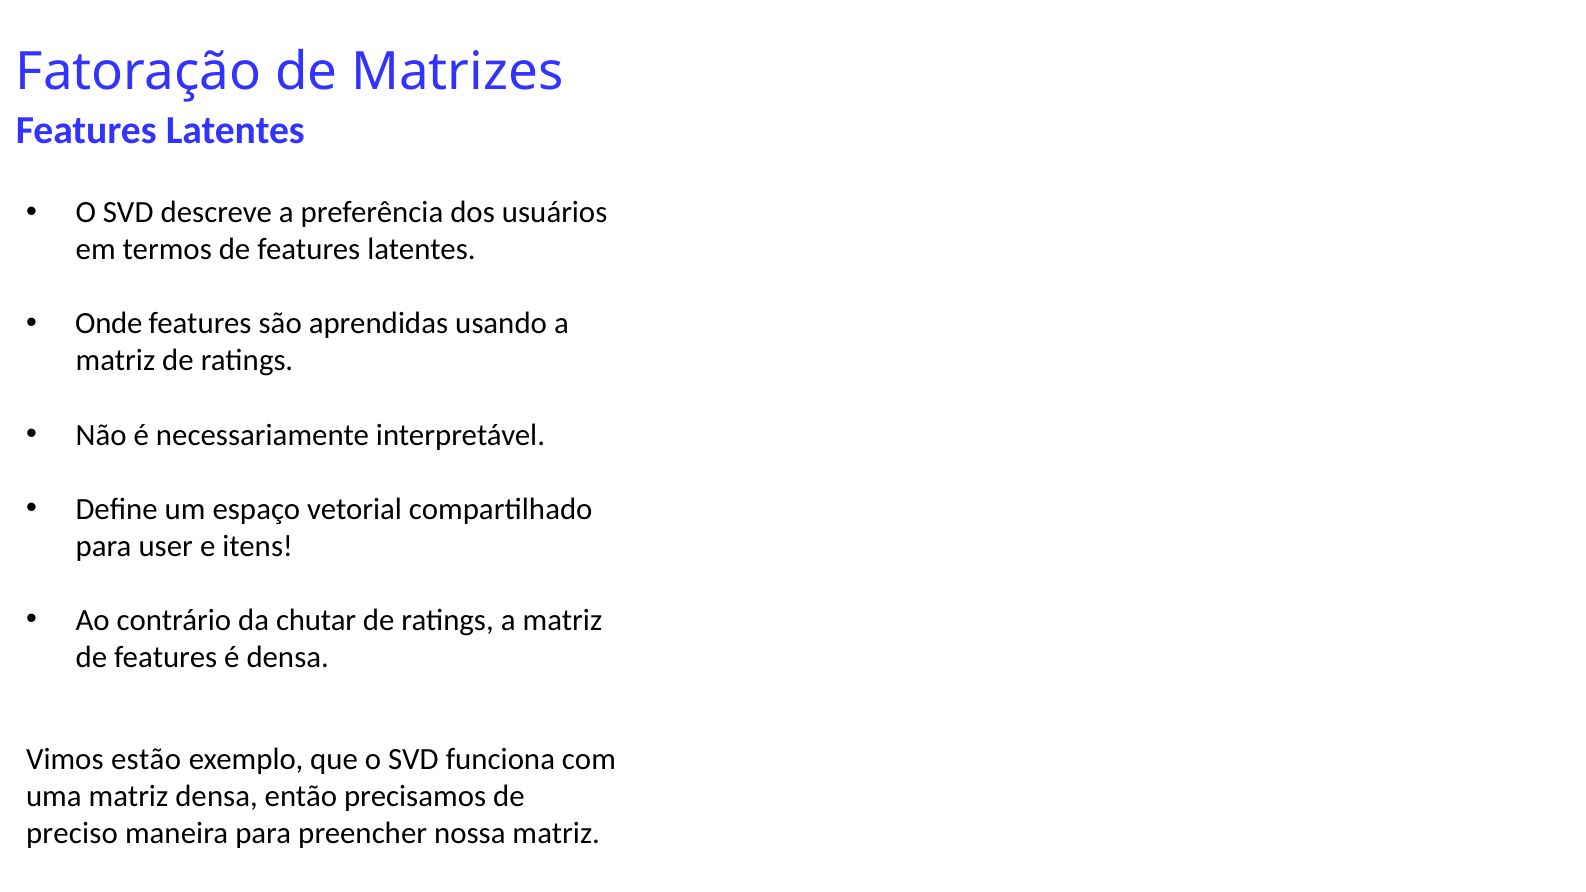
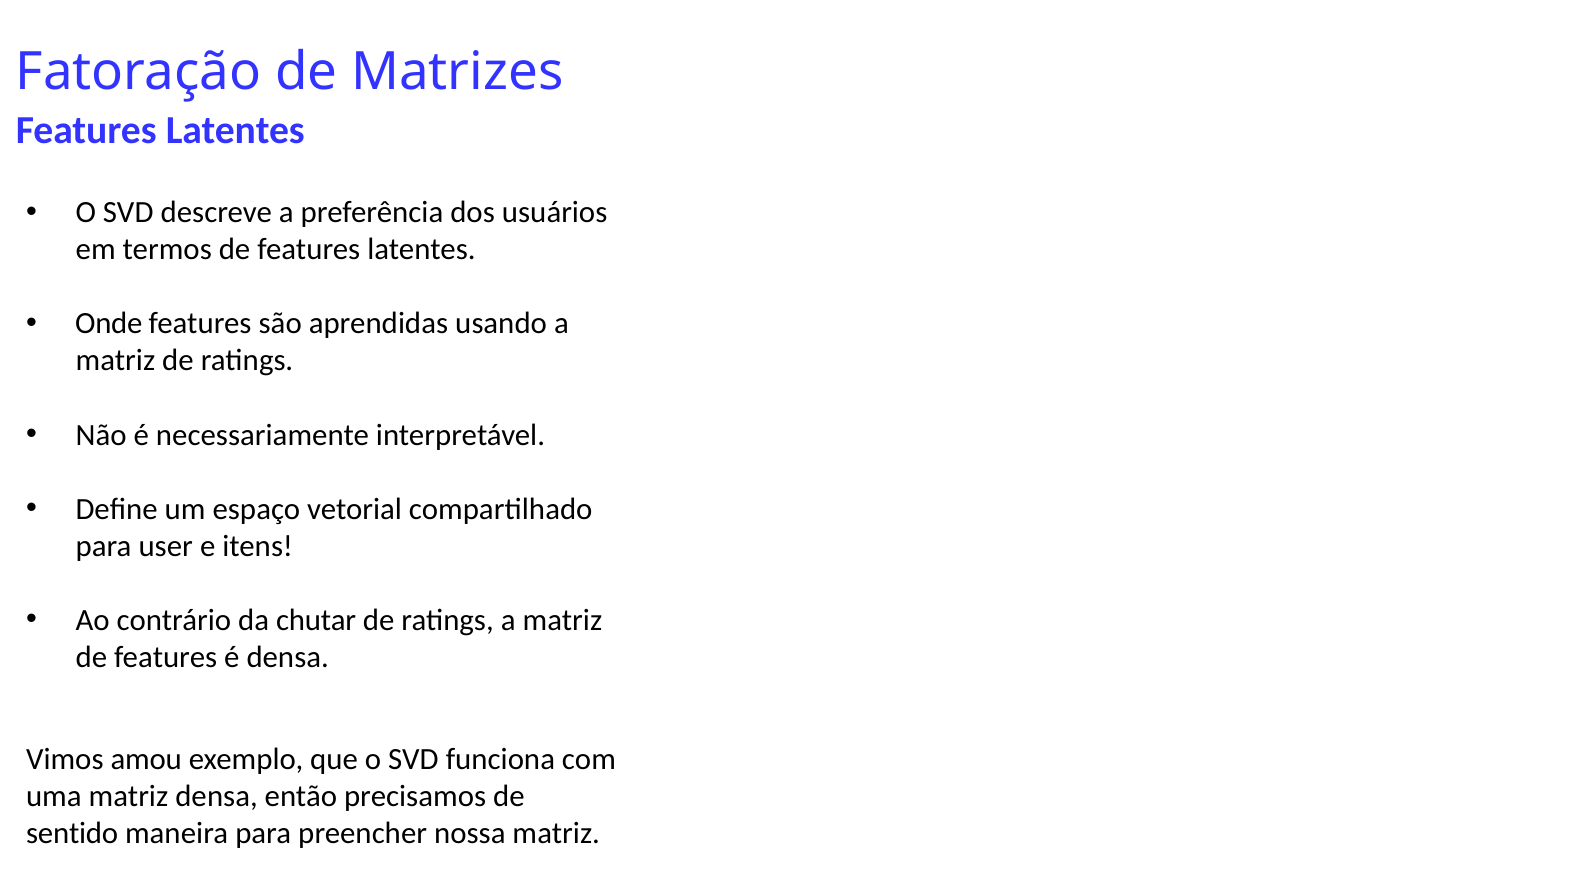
estão: estão -> amou
preciso: preciso -> sentido
